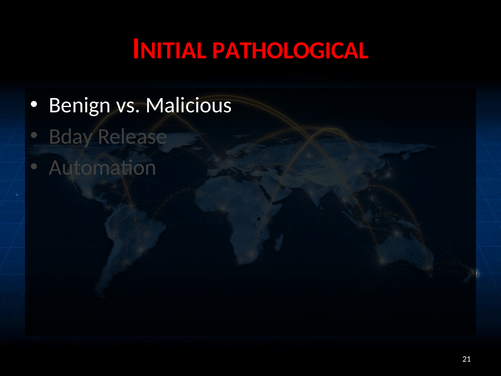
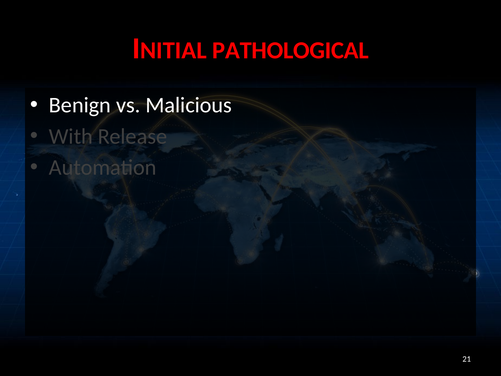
Bday: Bday -> With
